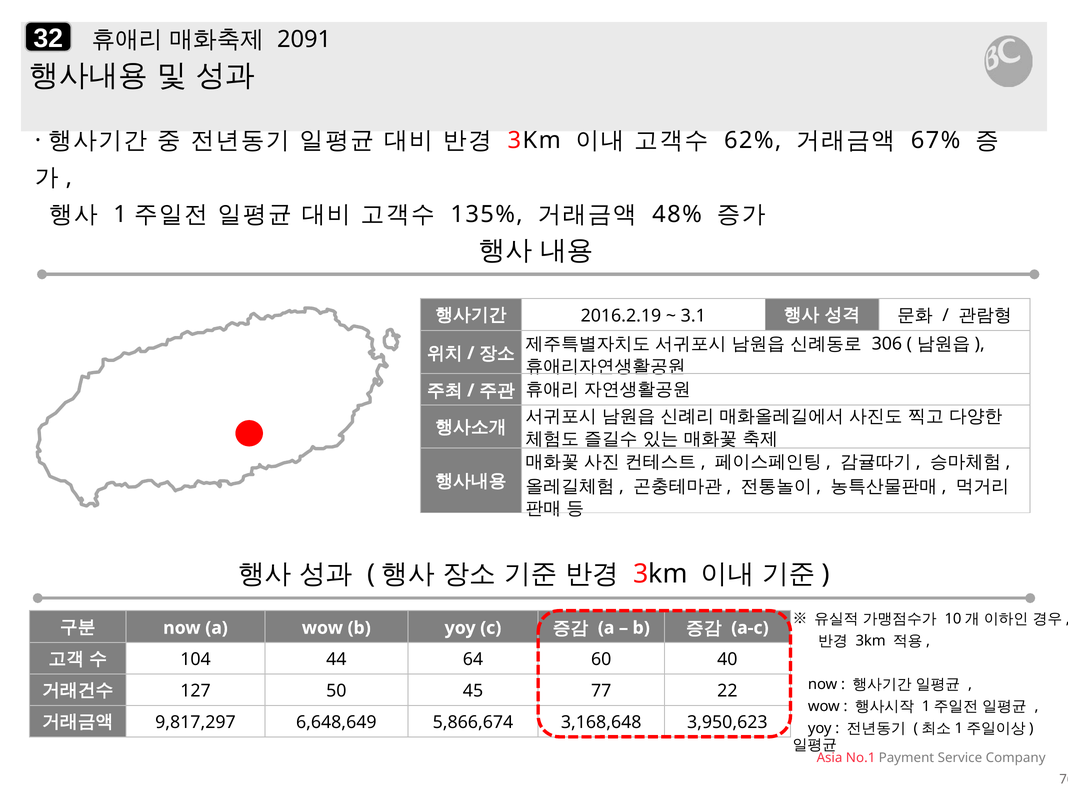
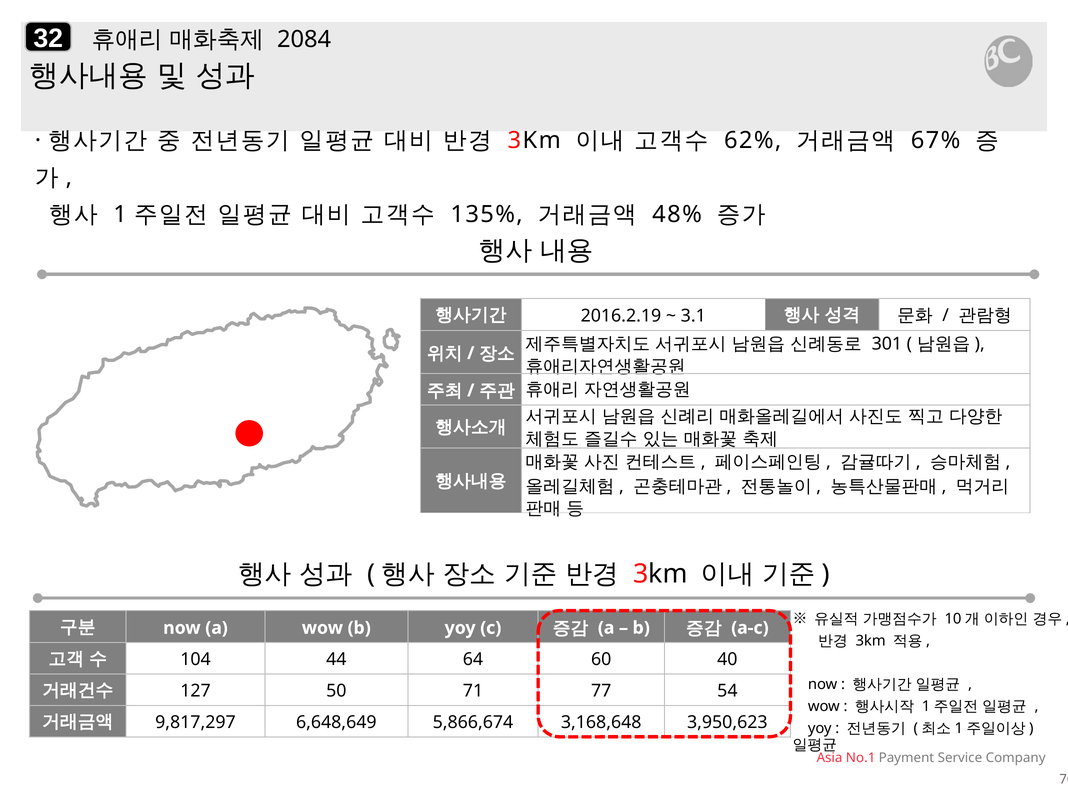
2091: 2091 -> 2084
306: 306 -> 301
45: 45 -> 71
22: 22 -> 54
